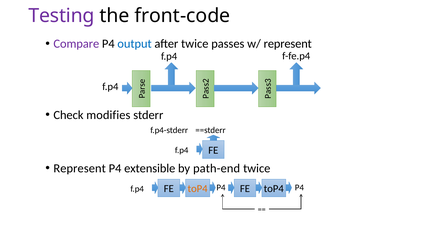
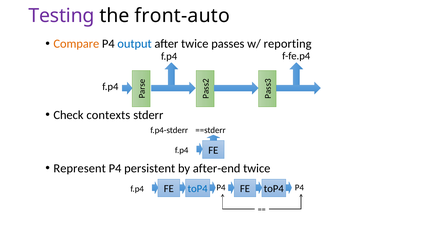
front-code: front-code -> front-auto
Compare colour: purple -> orange
w/ represent: represent -> reporting
modifies: modifies -> contexts
extensible: extensible -> persistent
path-end: path-end -> after-end
toP4 at (198, 189) colour: orange -> blue
